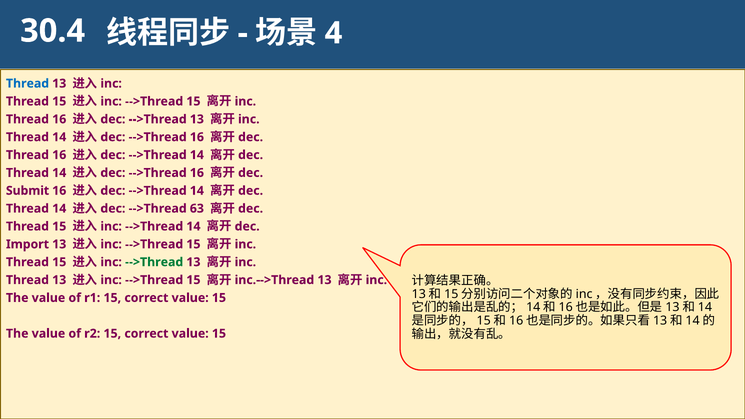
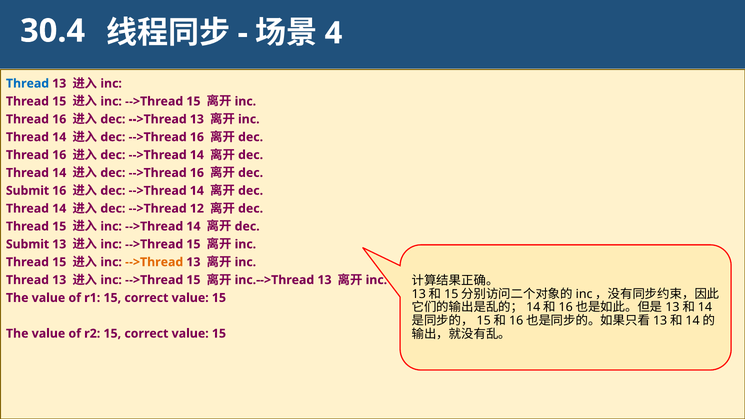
63: 63 -> 12
Import at (28, 244): Import -> Submit
-->Thread at (154, 262) colour: green -> orange
